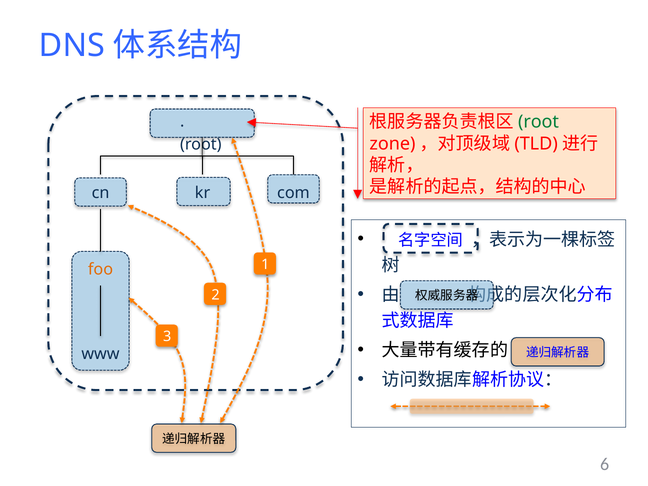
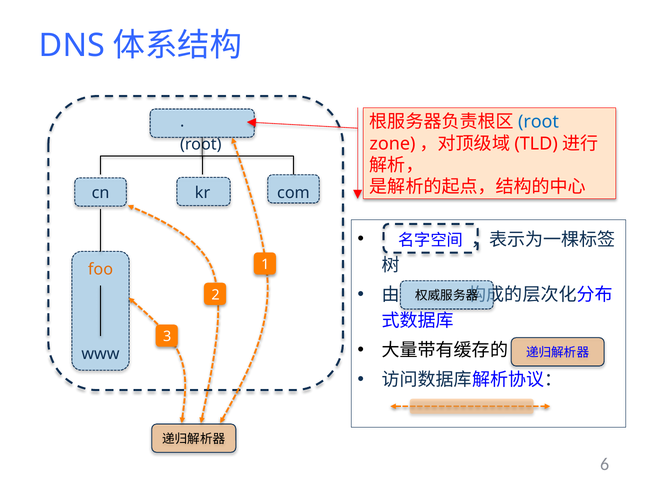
root at (538, 122) colour: green -> blue
